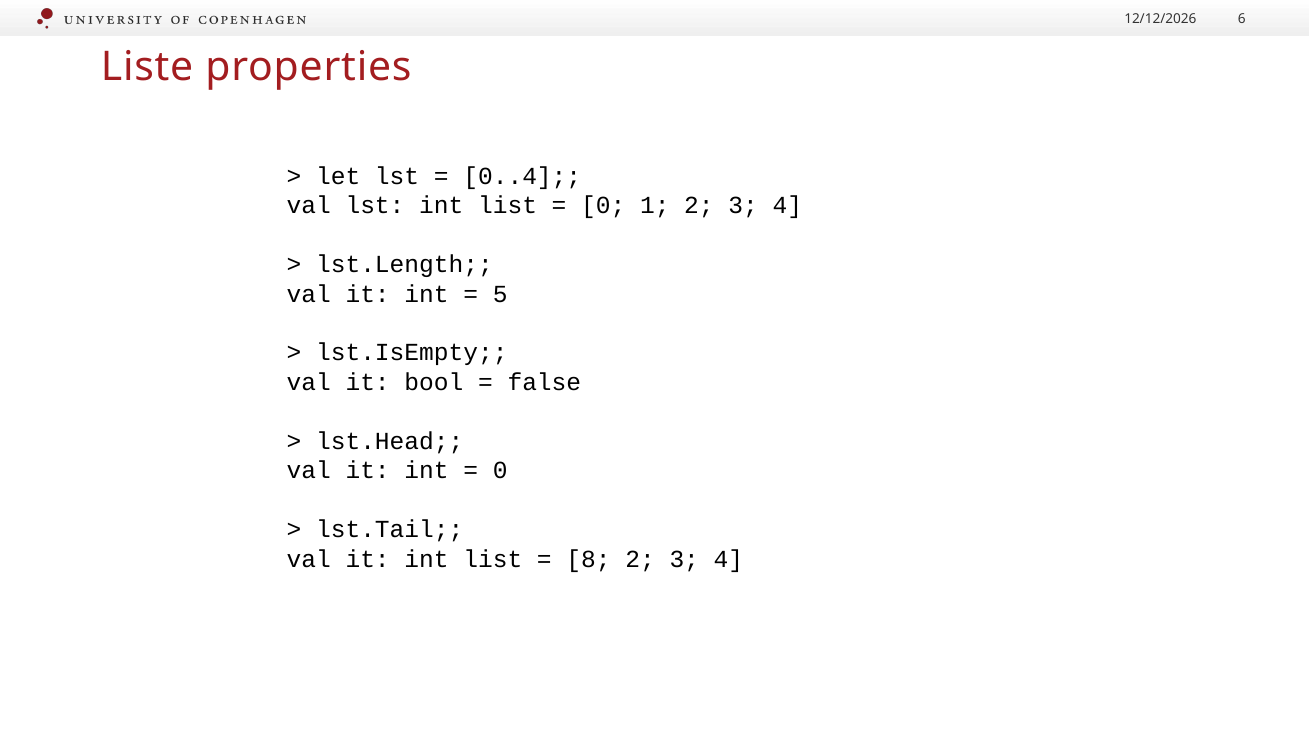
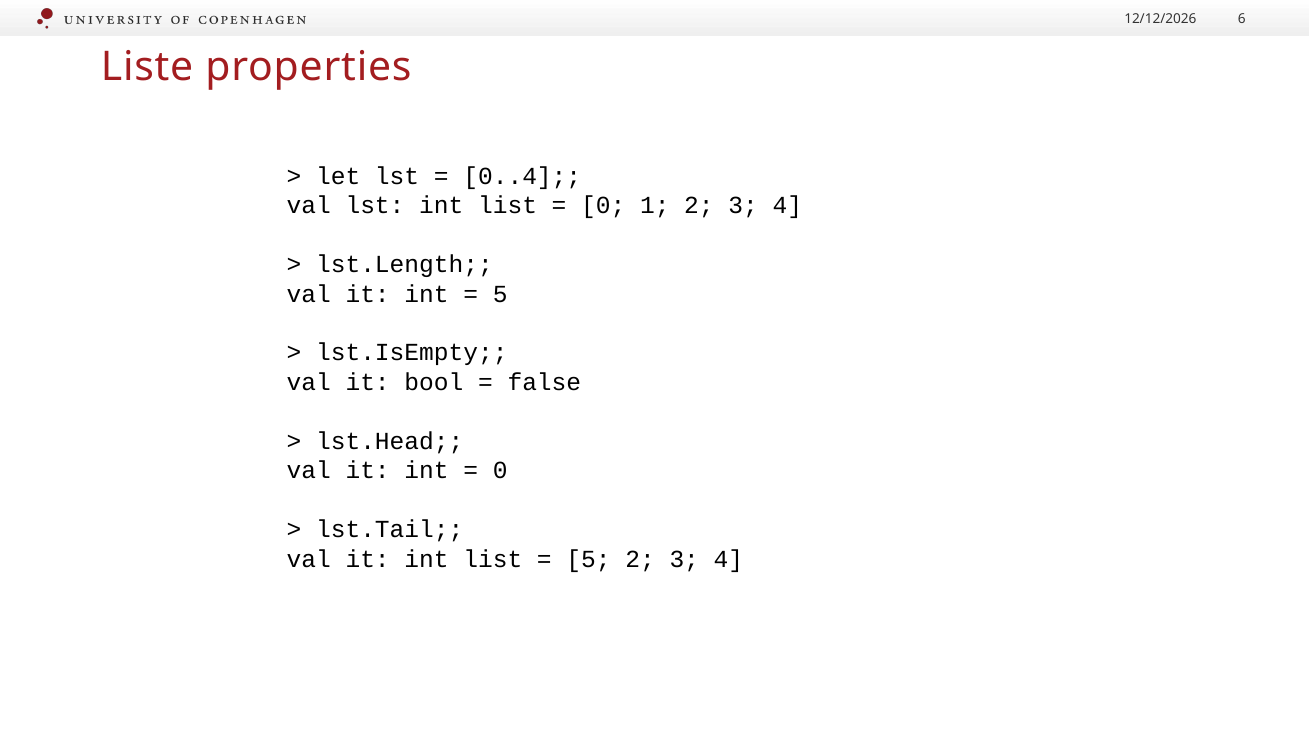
8 at (589, 559): 8 -> 5
